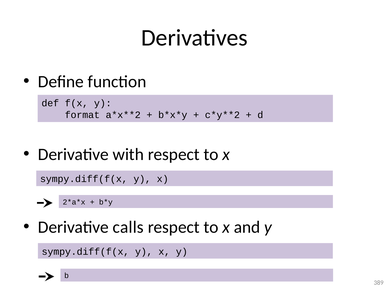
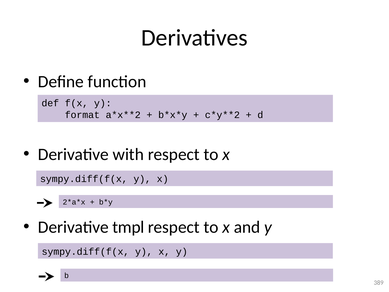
calls: calls -> tmpl
